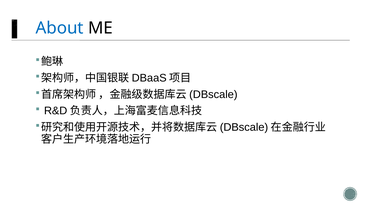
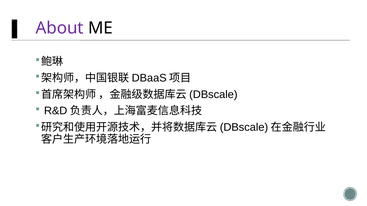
About colour: blue -> purple
